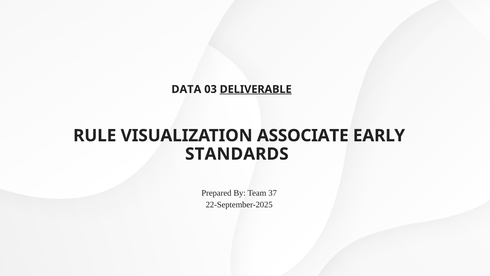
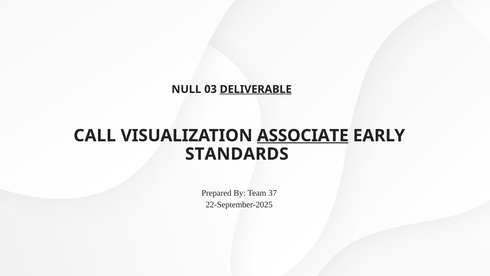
DATA: DATA -> NULL
RULE: RULE -> CALL
ASSOCIATE underline: none -> present
